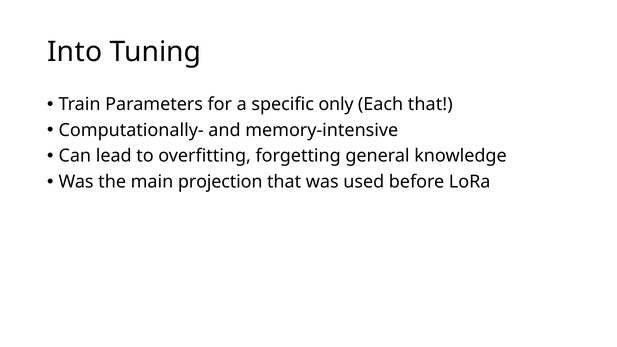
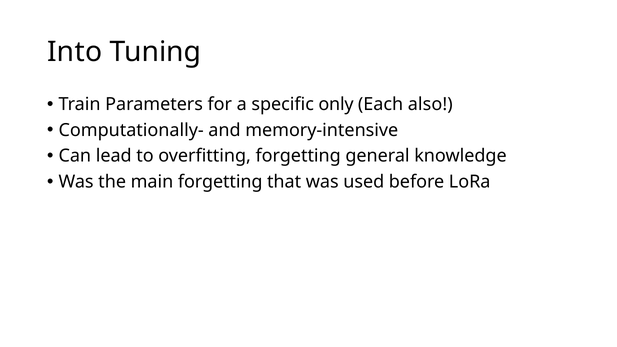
Each that: that -> also
main projection: projection -> forgetting
